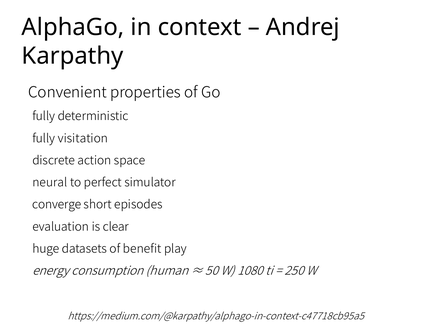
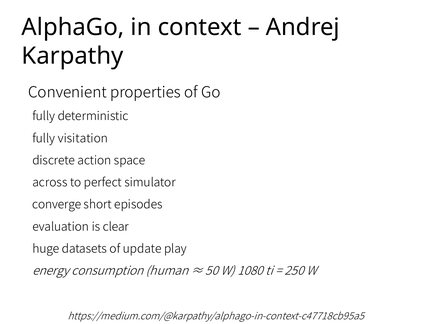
neural: neural -> across
benefit: benefit -> update
